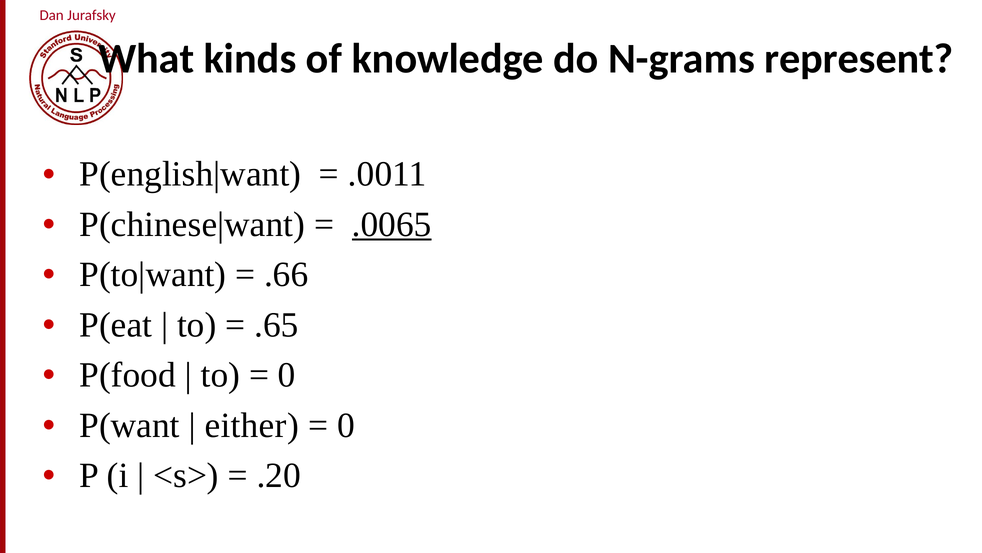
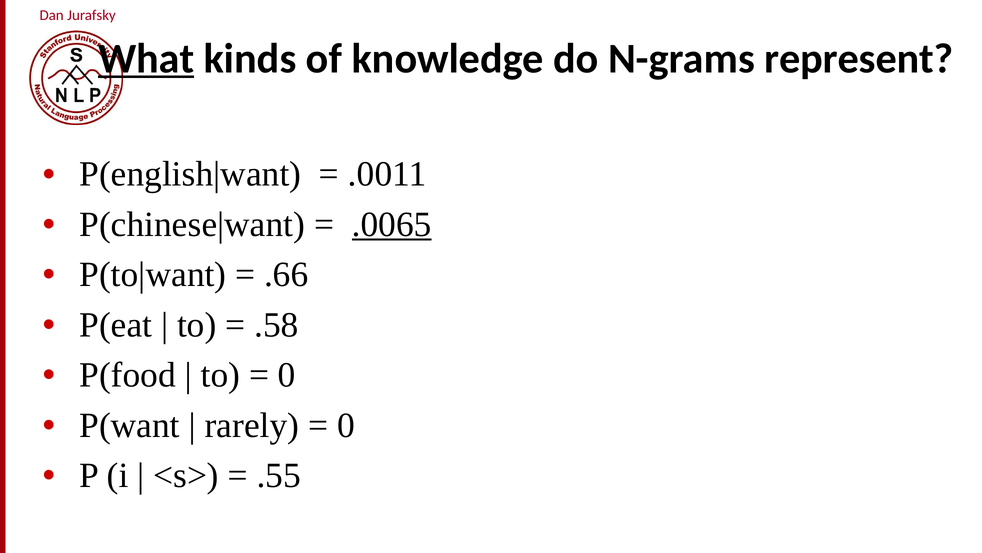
What underline: none -> present
.65: .65 -> .58
either: either -> rarely
.20: .20 -> .55
